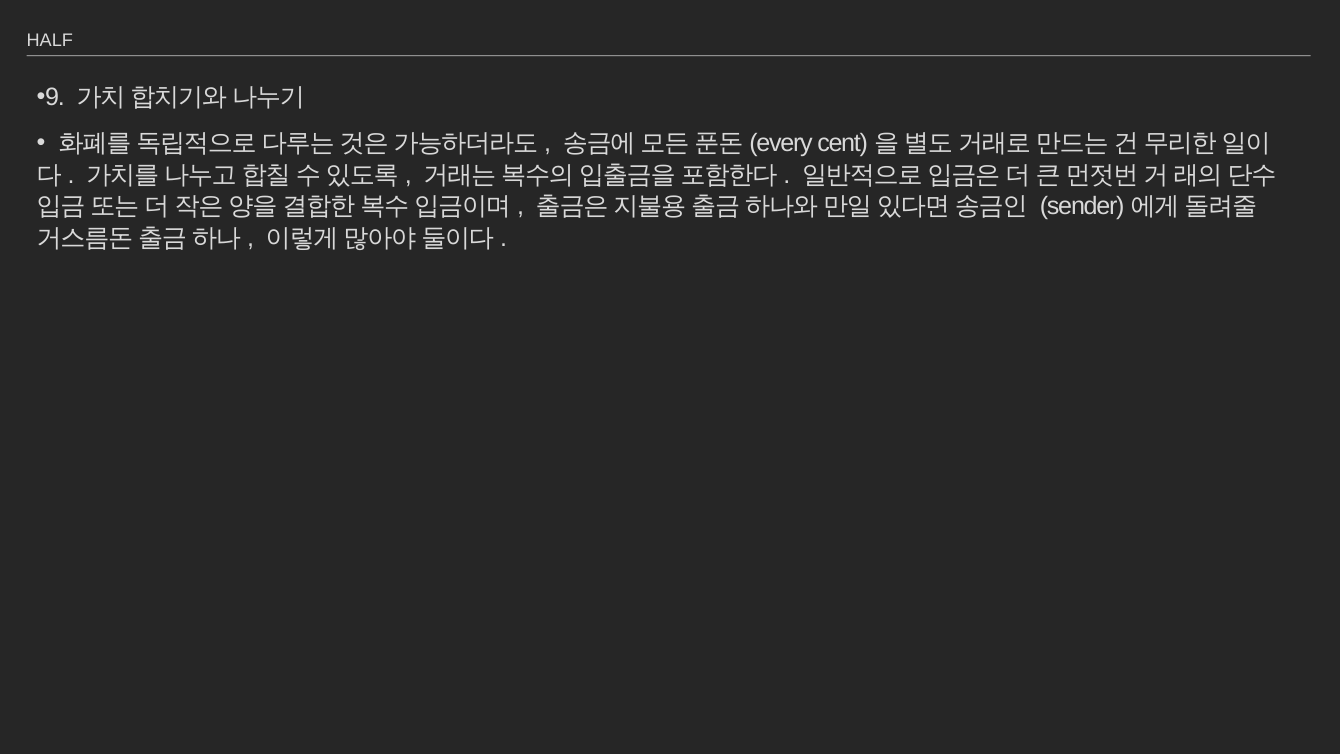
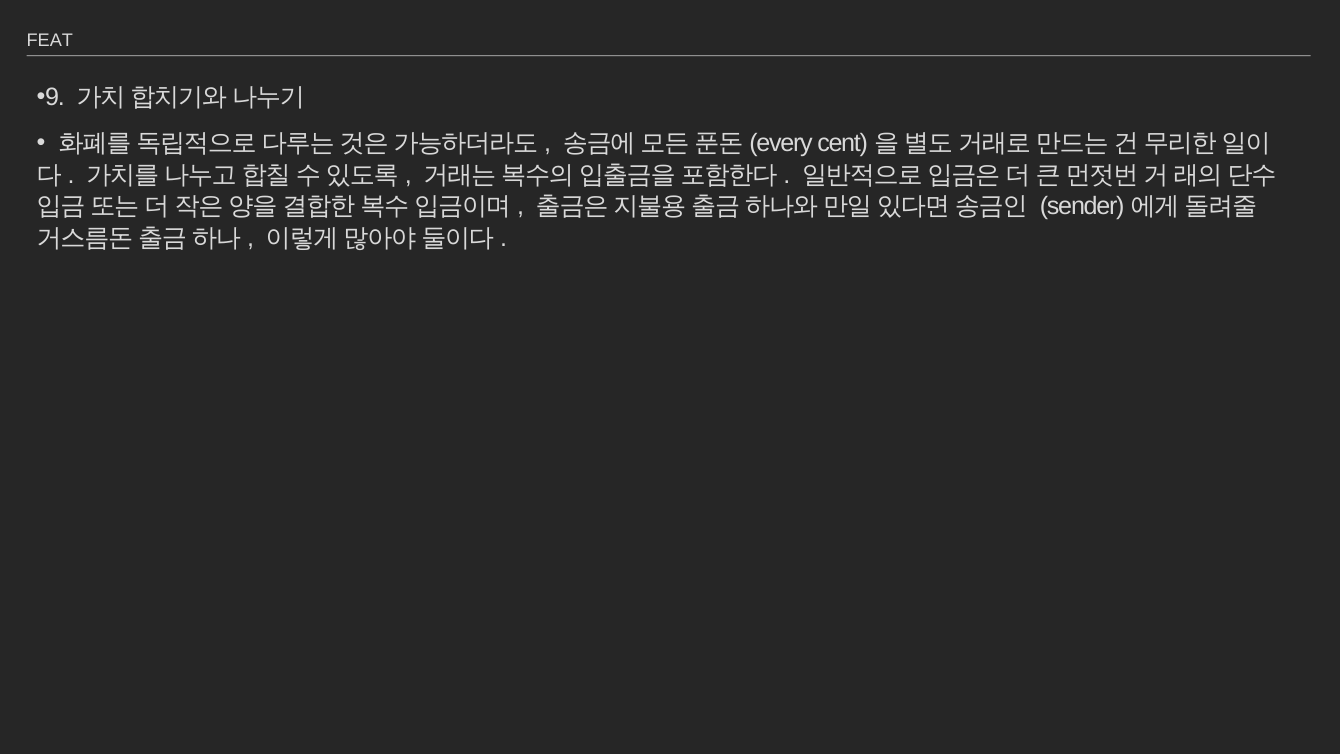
HALF: HALF -> FEAT
